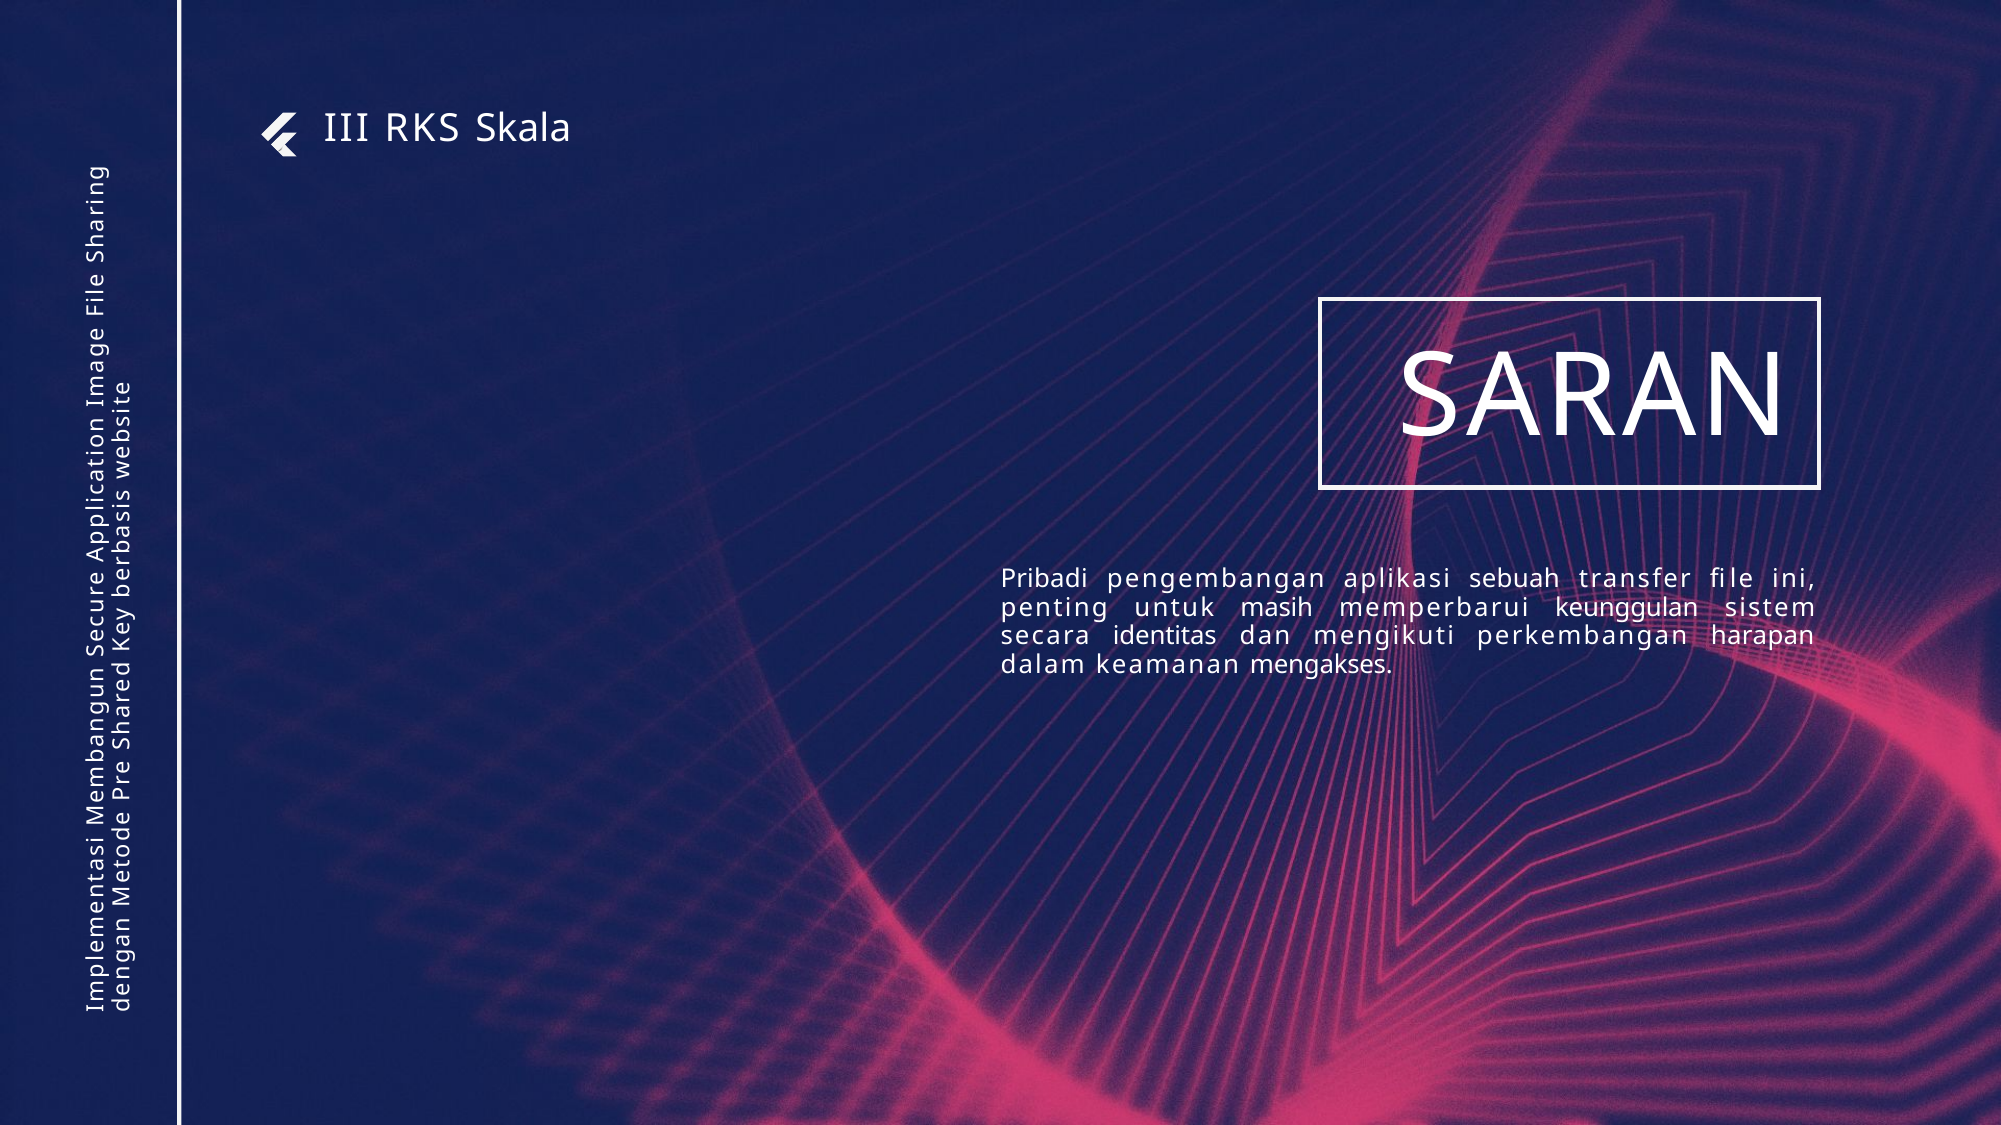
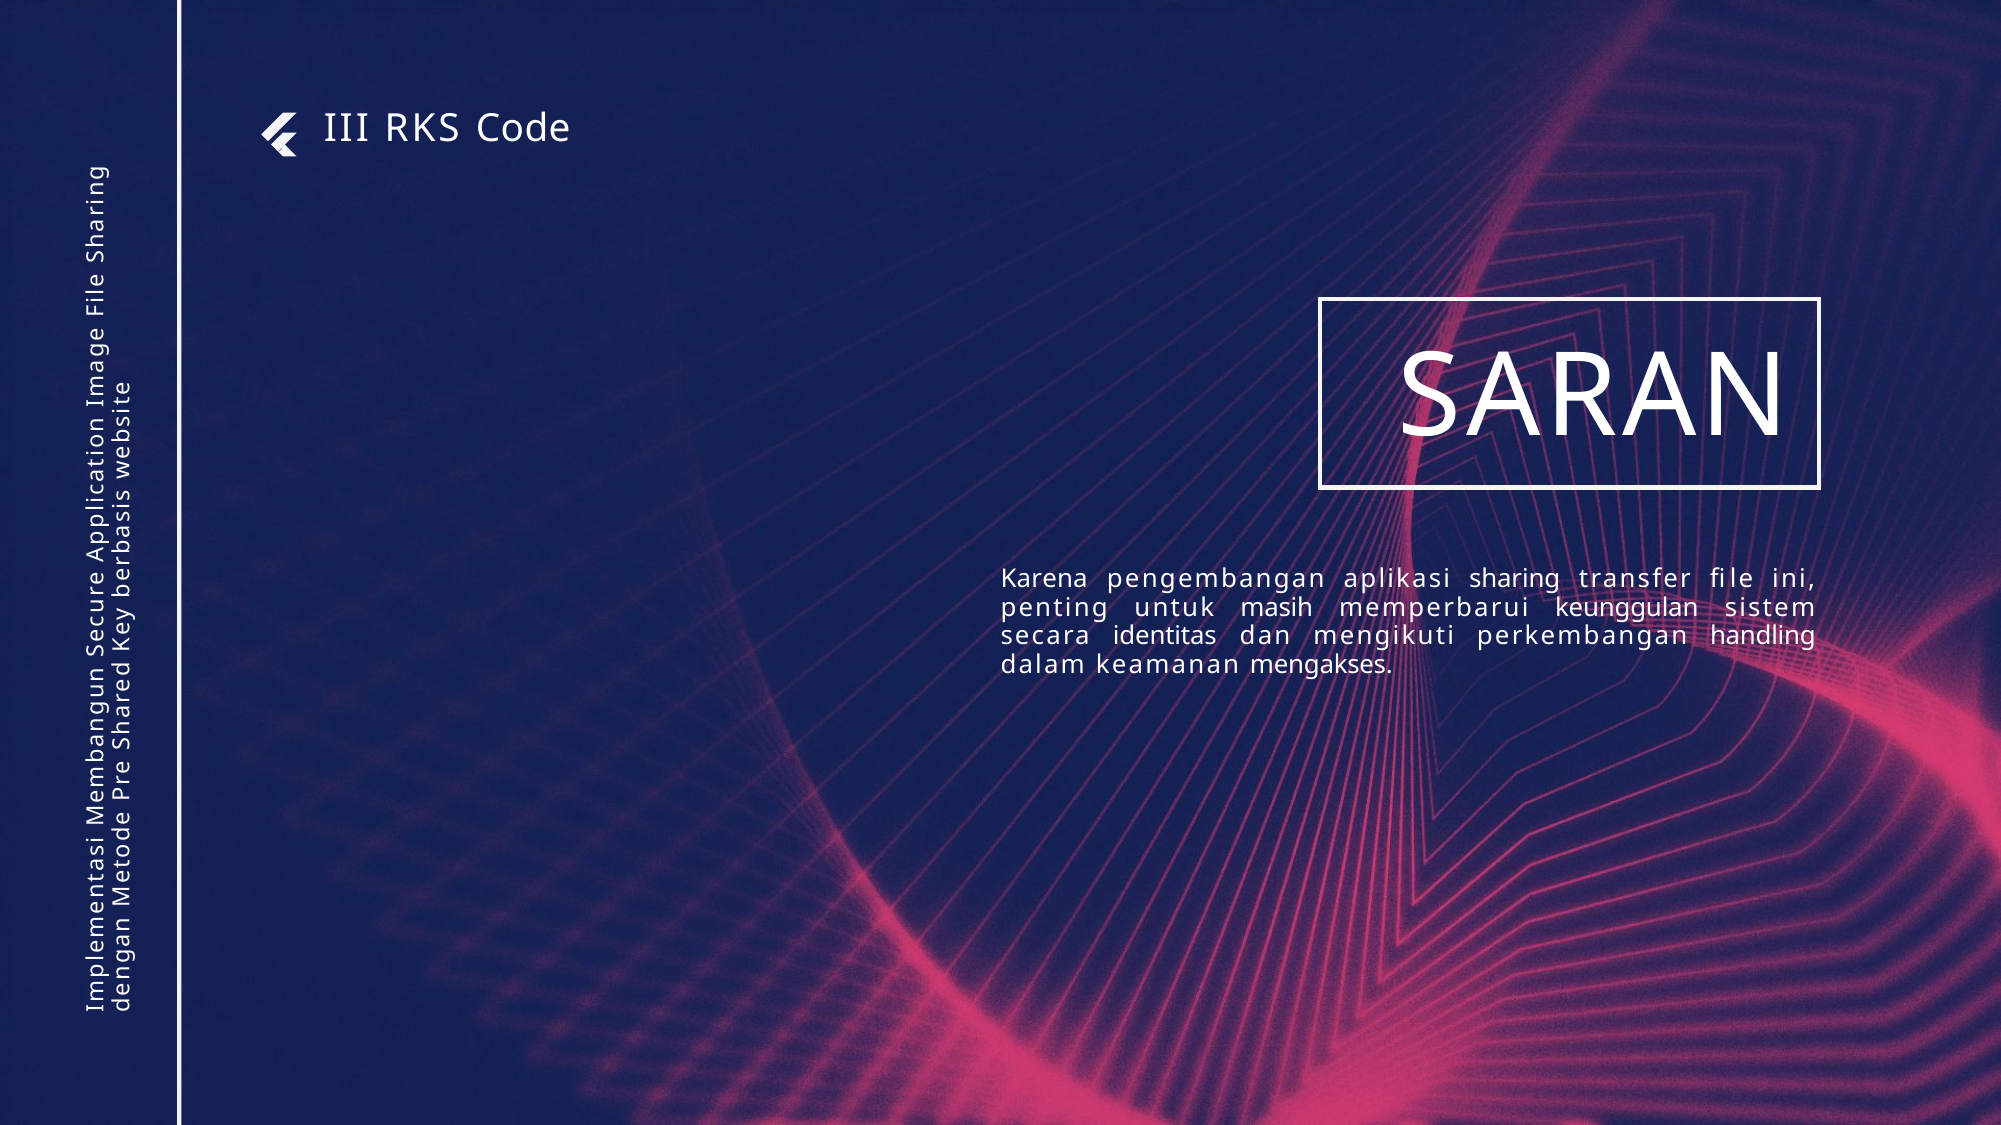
Skala: Skala -> Code
Pribadi: Pribadi -> Karena
sebuah: sebuah -> sharing
harapan: harapan -> handling
